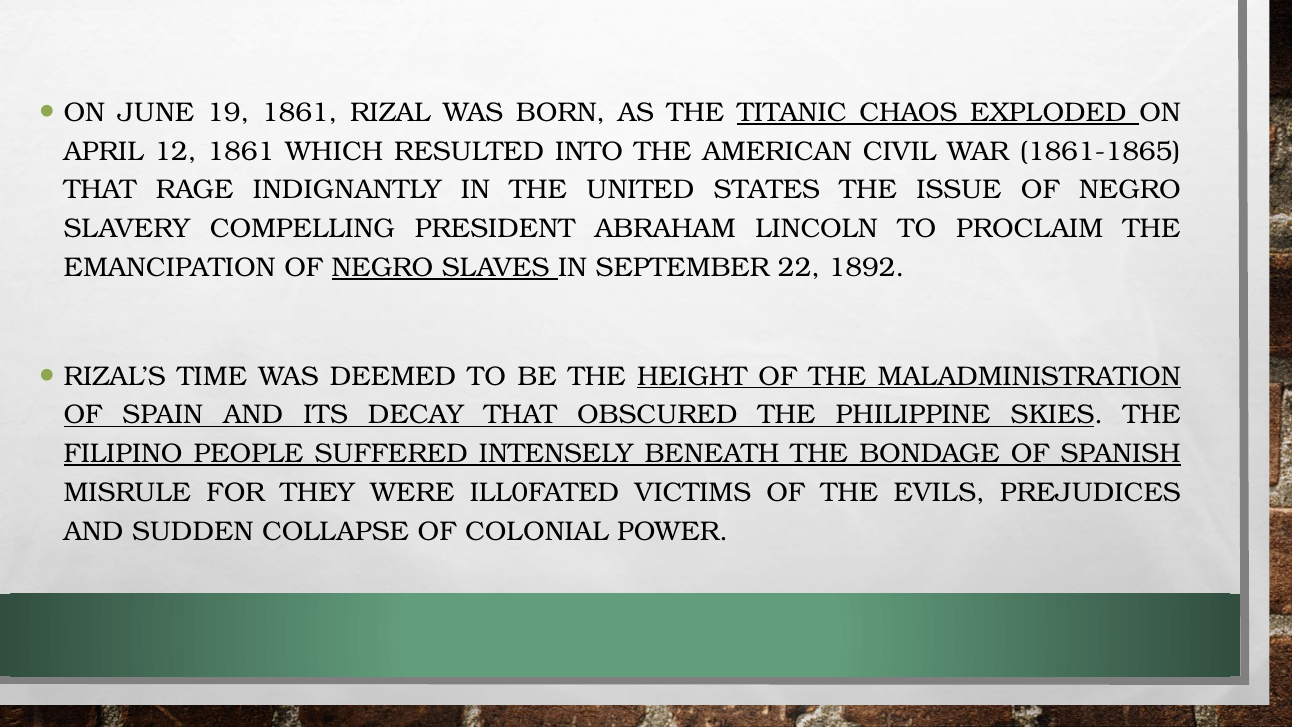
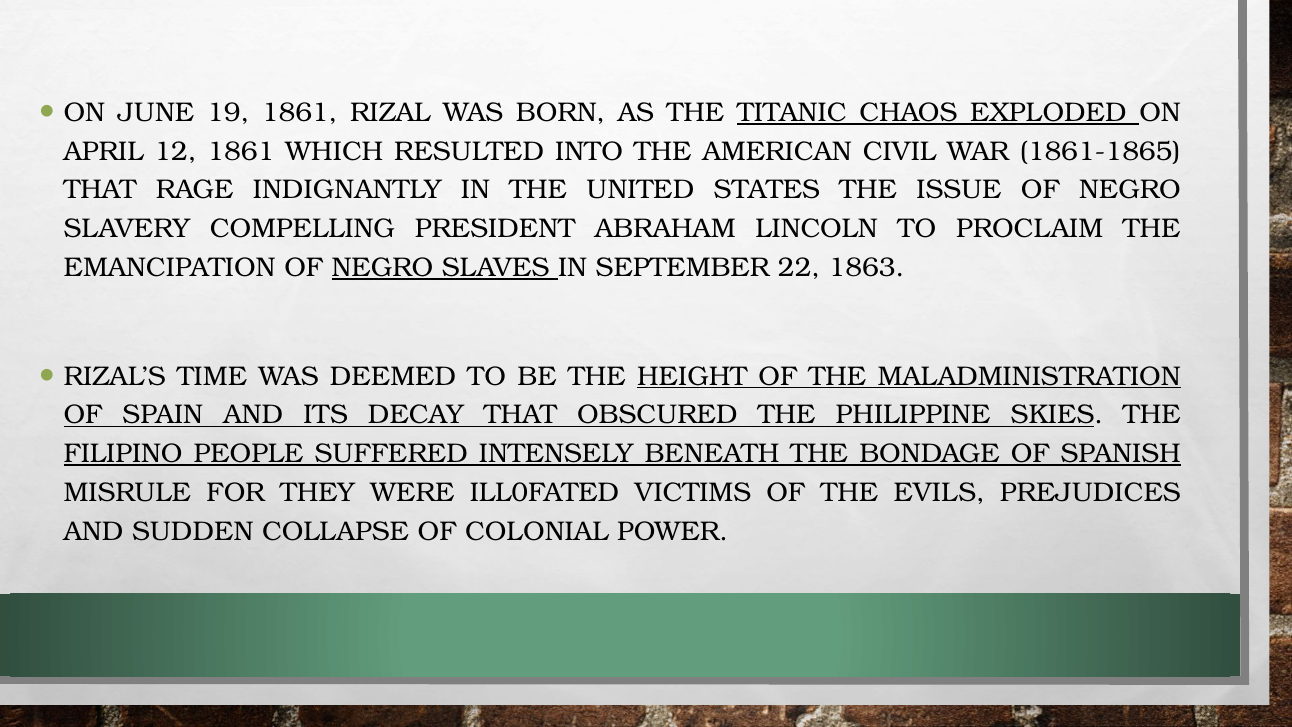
1892: 1892 -> 1863
